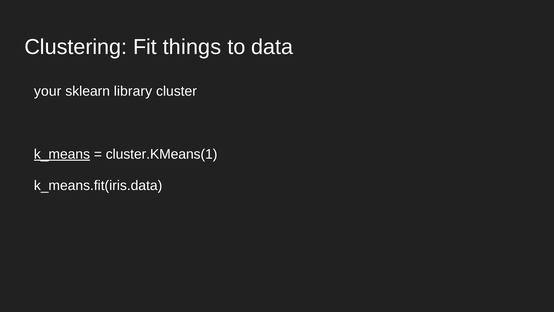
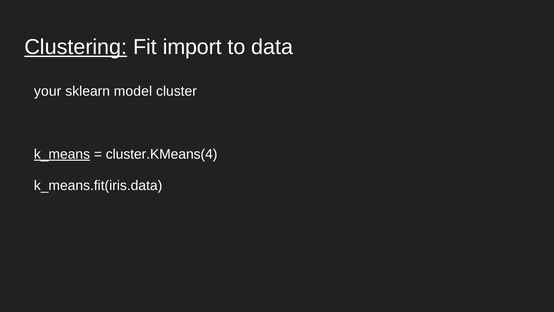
Clustering underline: none -> present
things: things -> import
library: library -> model
cluster.KMeans(1: cluster.KMeans(1 -> cluster.KMeans(4
